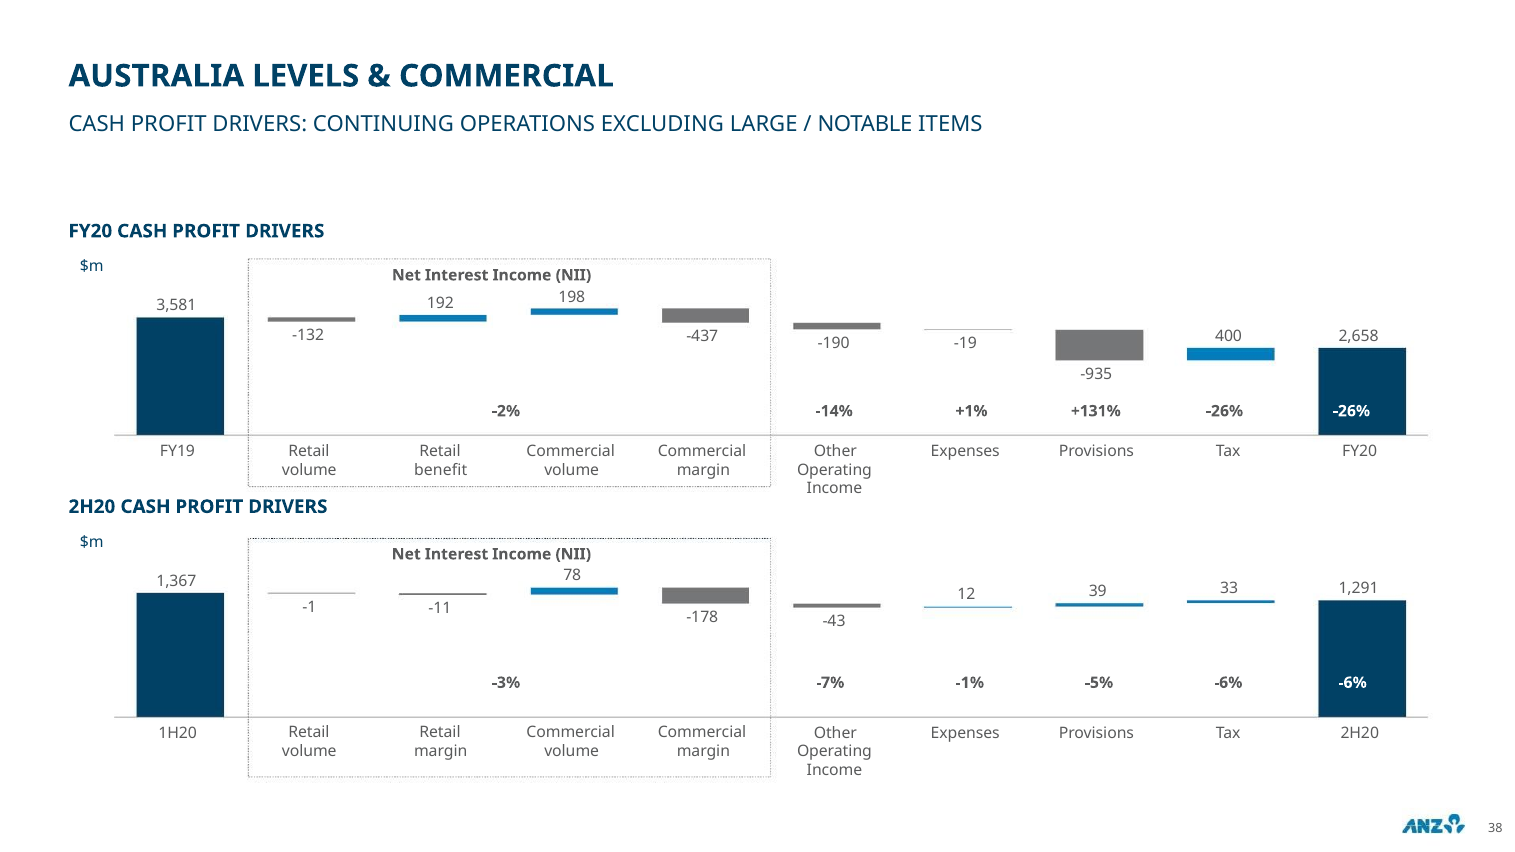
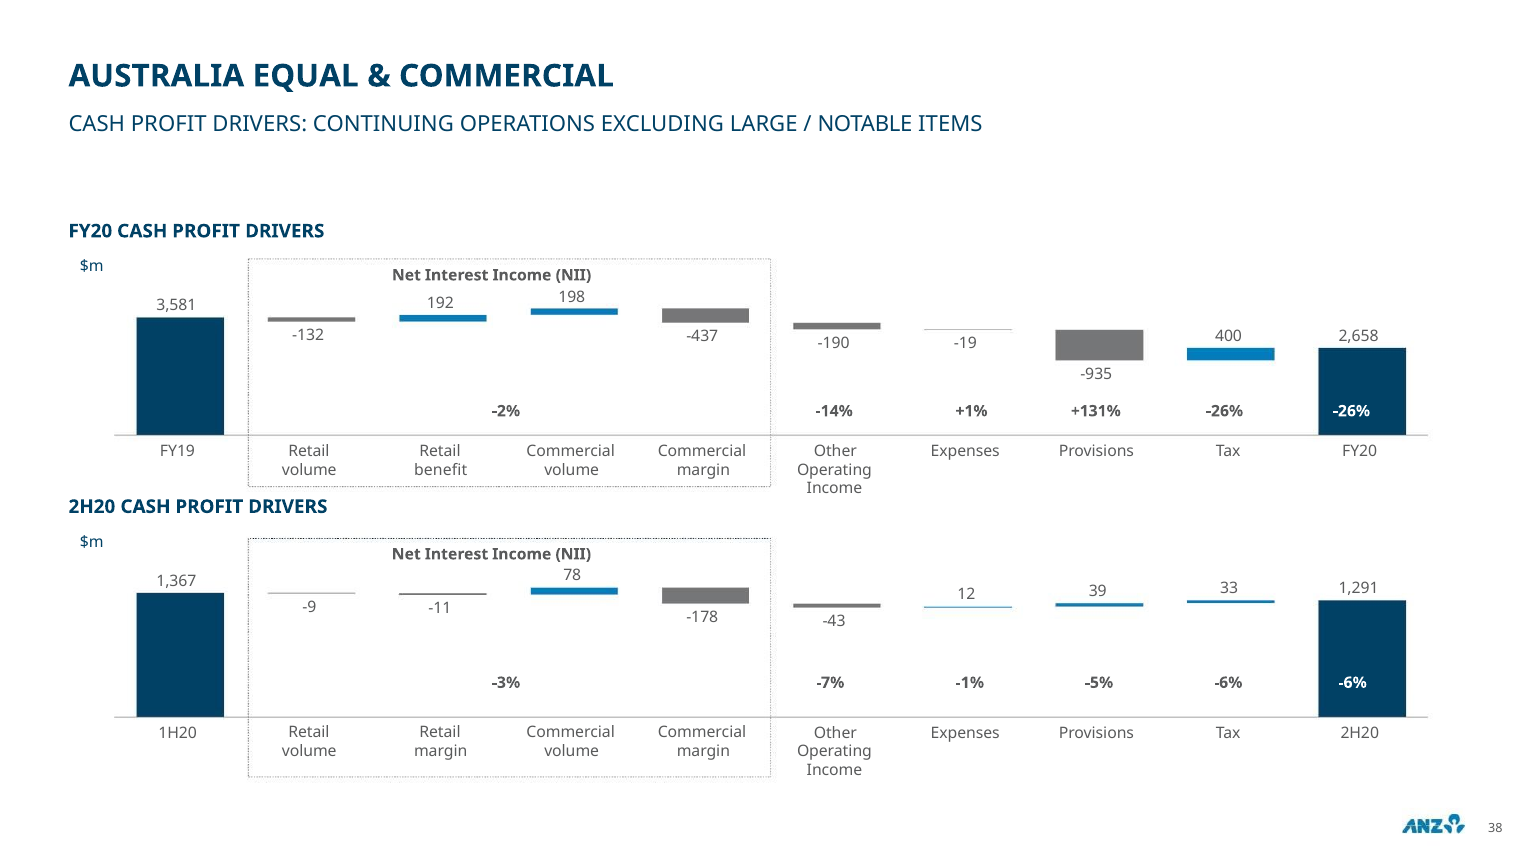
LEVELS: LEVELS -> EQUAL
-1: -1 -> -9
